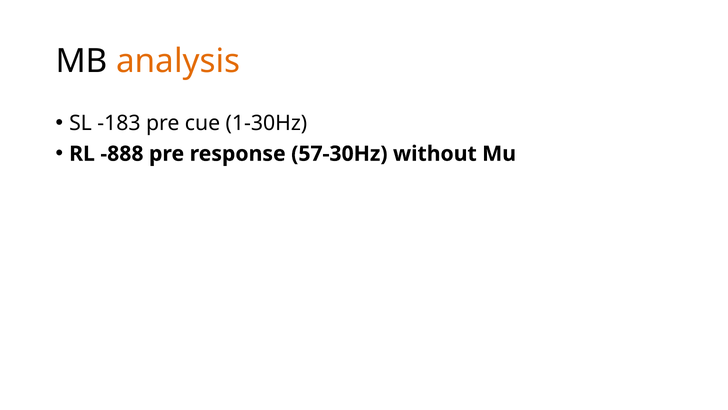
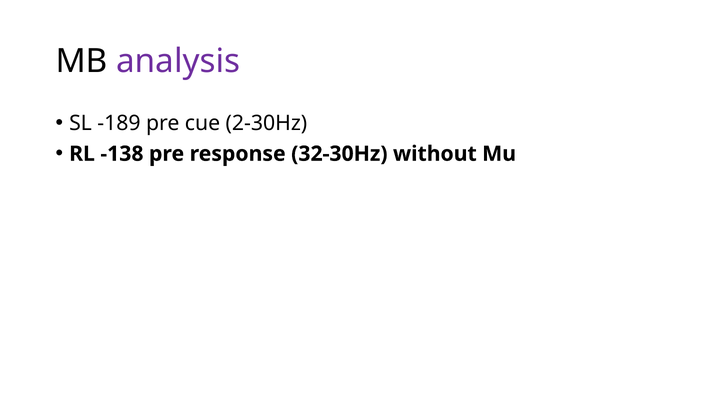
analysis colour: orange -> purple
-183: -183 -> -189
1-30Hz: 1-30Hz -> 2-30Hz
-888: -888 -> -138
57-30Hz: 57-30Hz -> 32-30Hz
